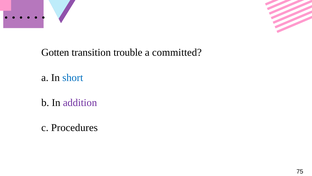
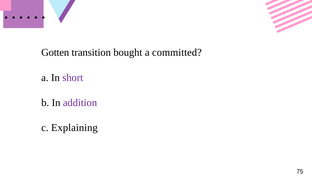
trouble: trouble -> bought
short colour: blue -> purple
Procedures: Procedures -> Explaining
